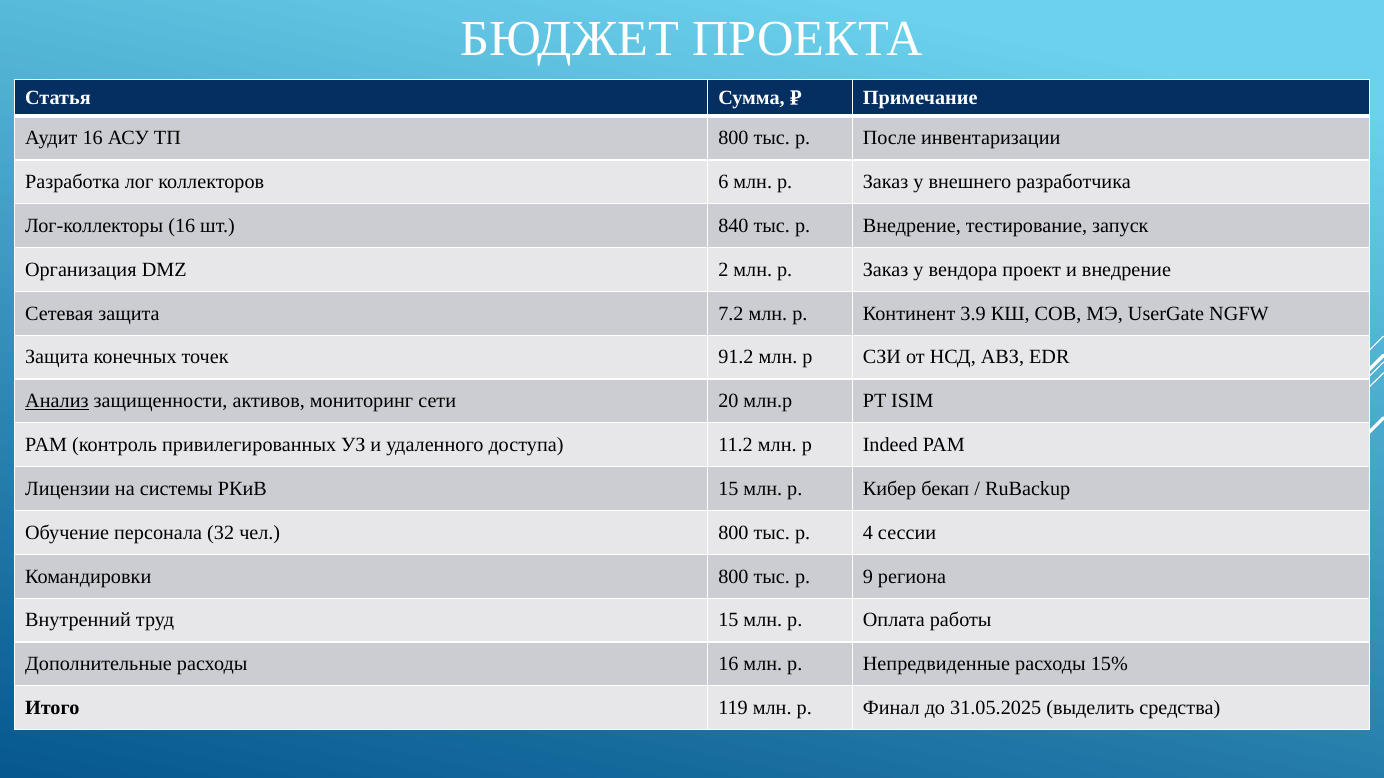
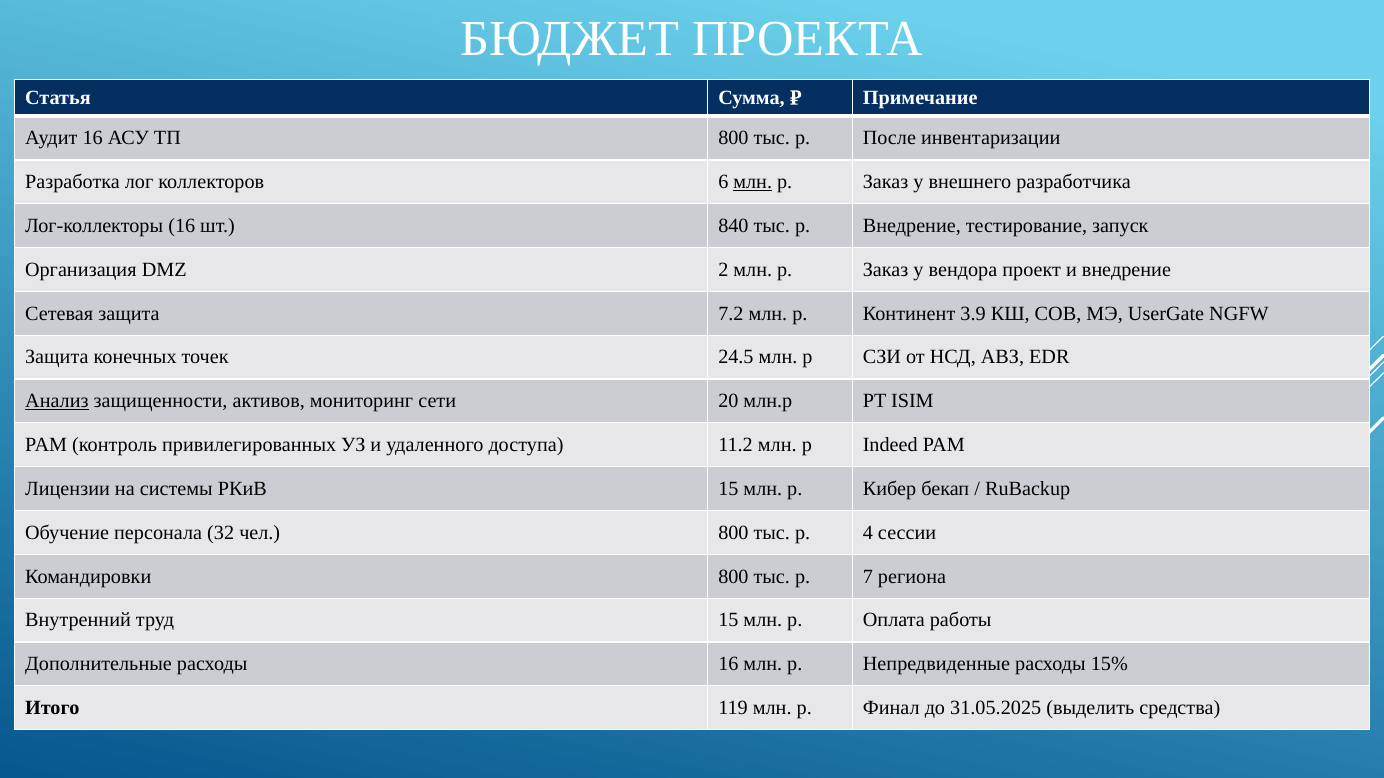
млн at (753, 182) underline: none -> present
91.2: 91.2 -> 24.5
9: 9 -> 7
